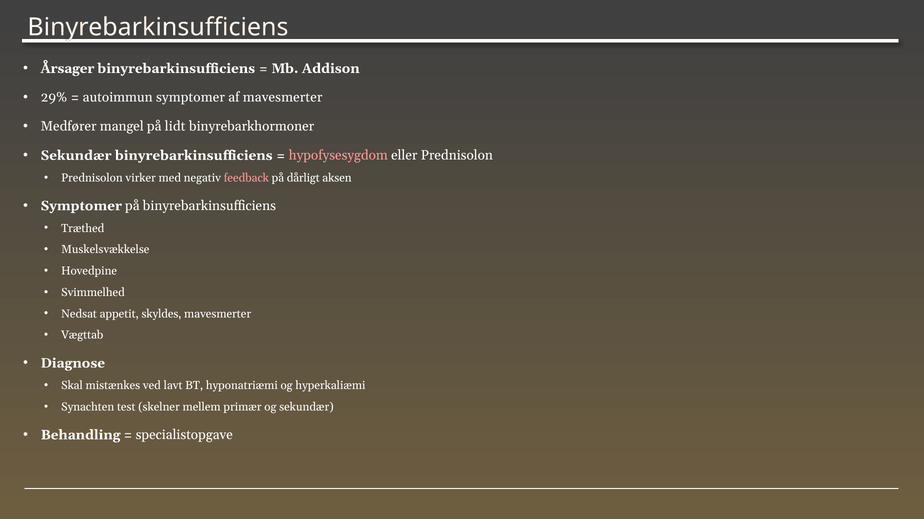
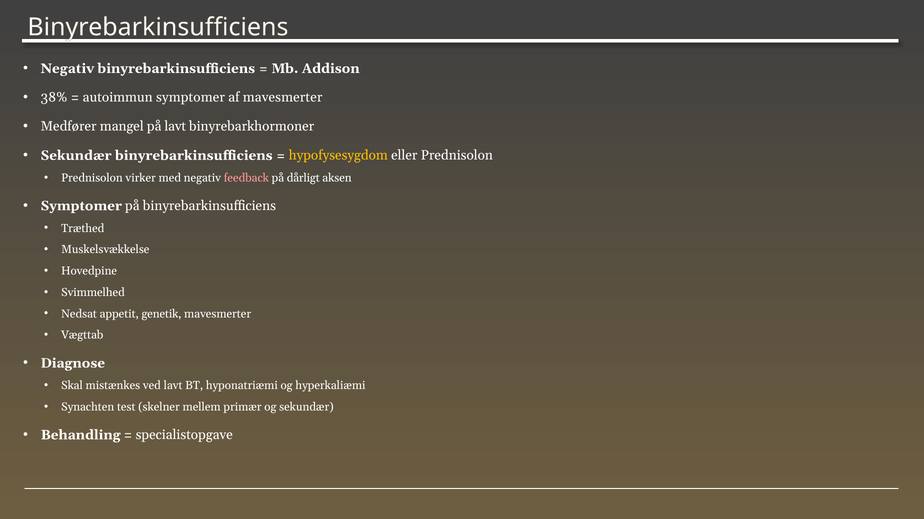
Årsager at (67, 69): Årsager -> Negativ
29%: 29% -> 38%
på lidt: lidt -> lavt
hypofysesygdom colour: pink -> yellow
skyldes: skyldes -> genetik
